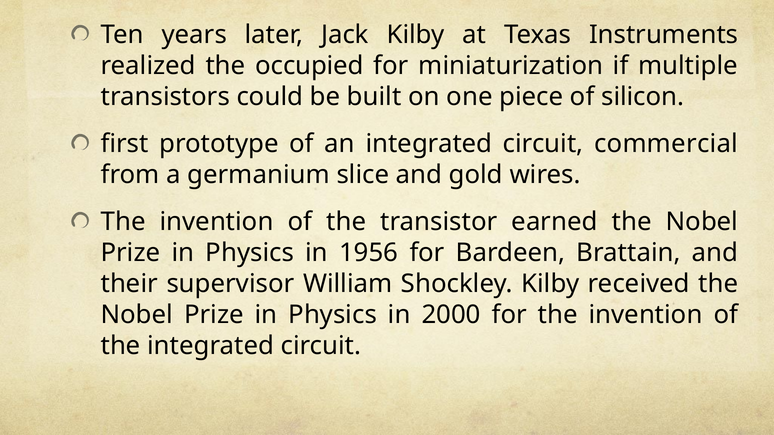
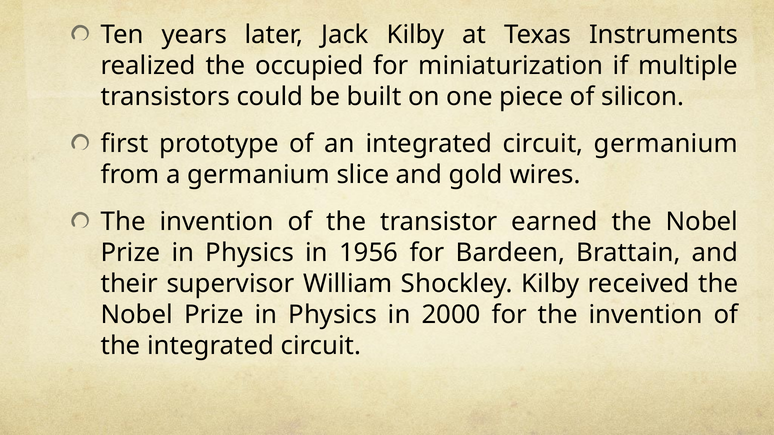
circuit commercial: commercial -> germanium
